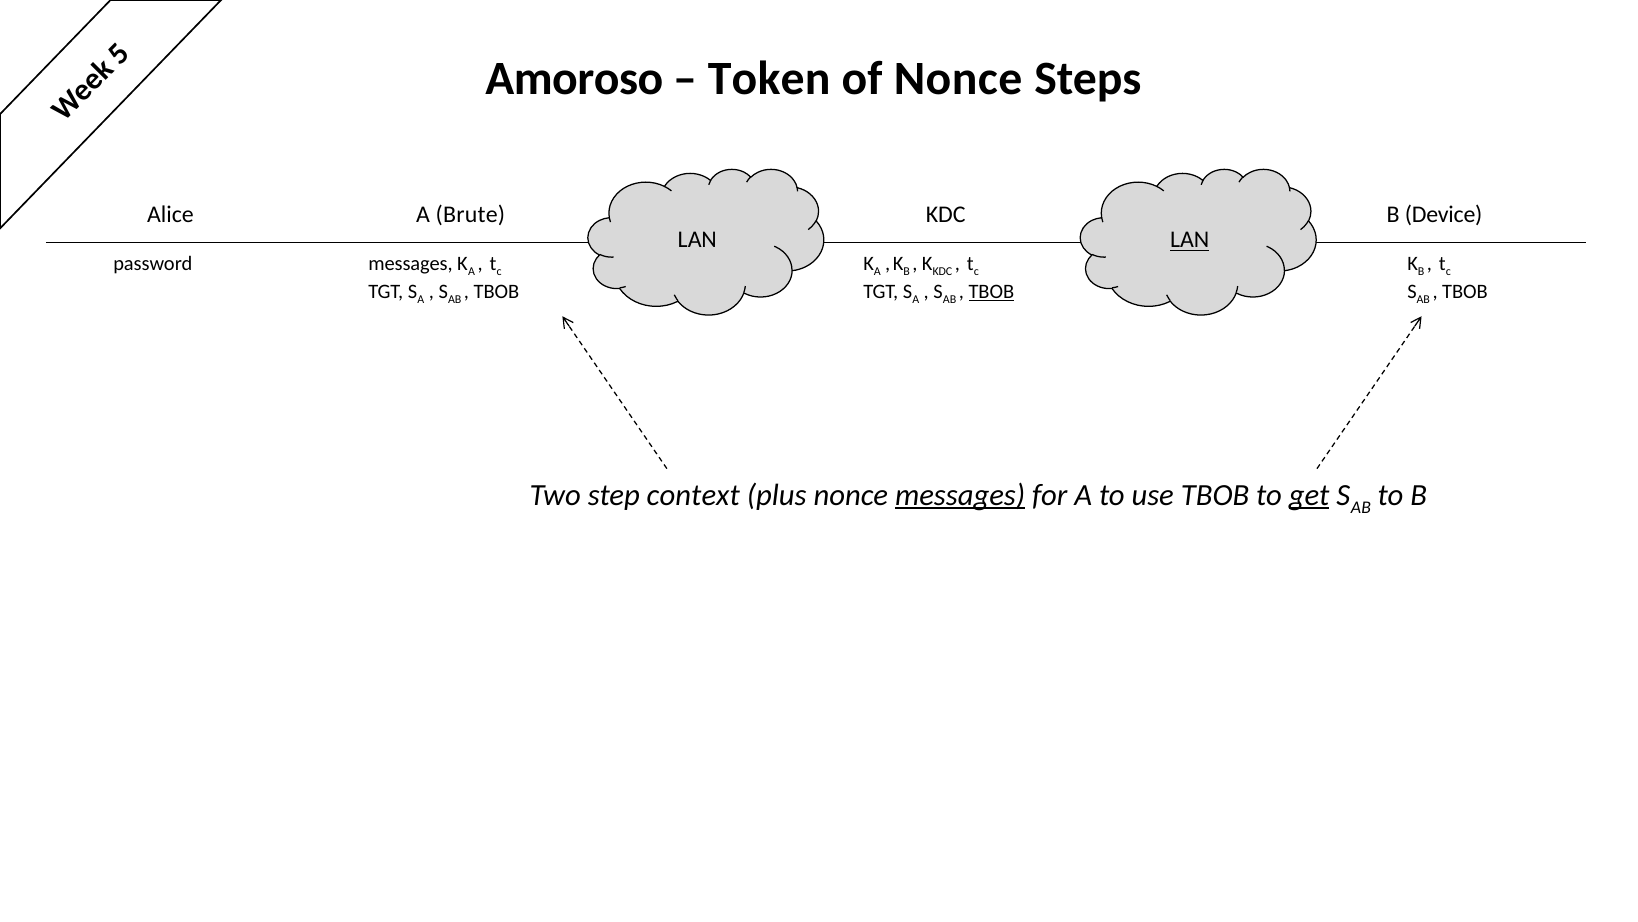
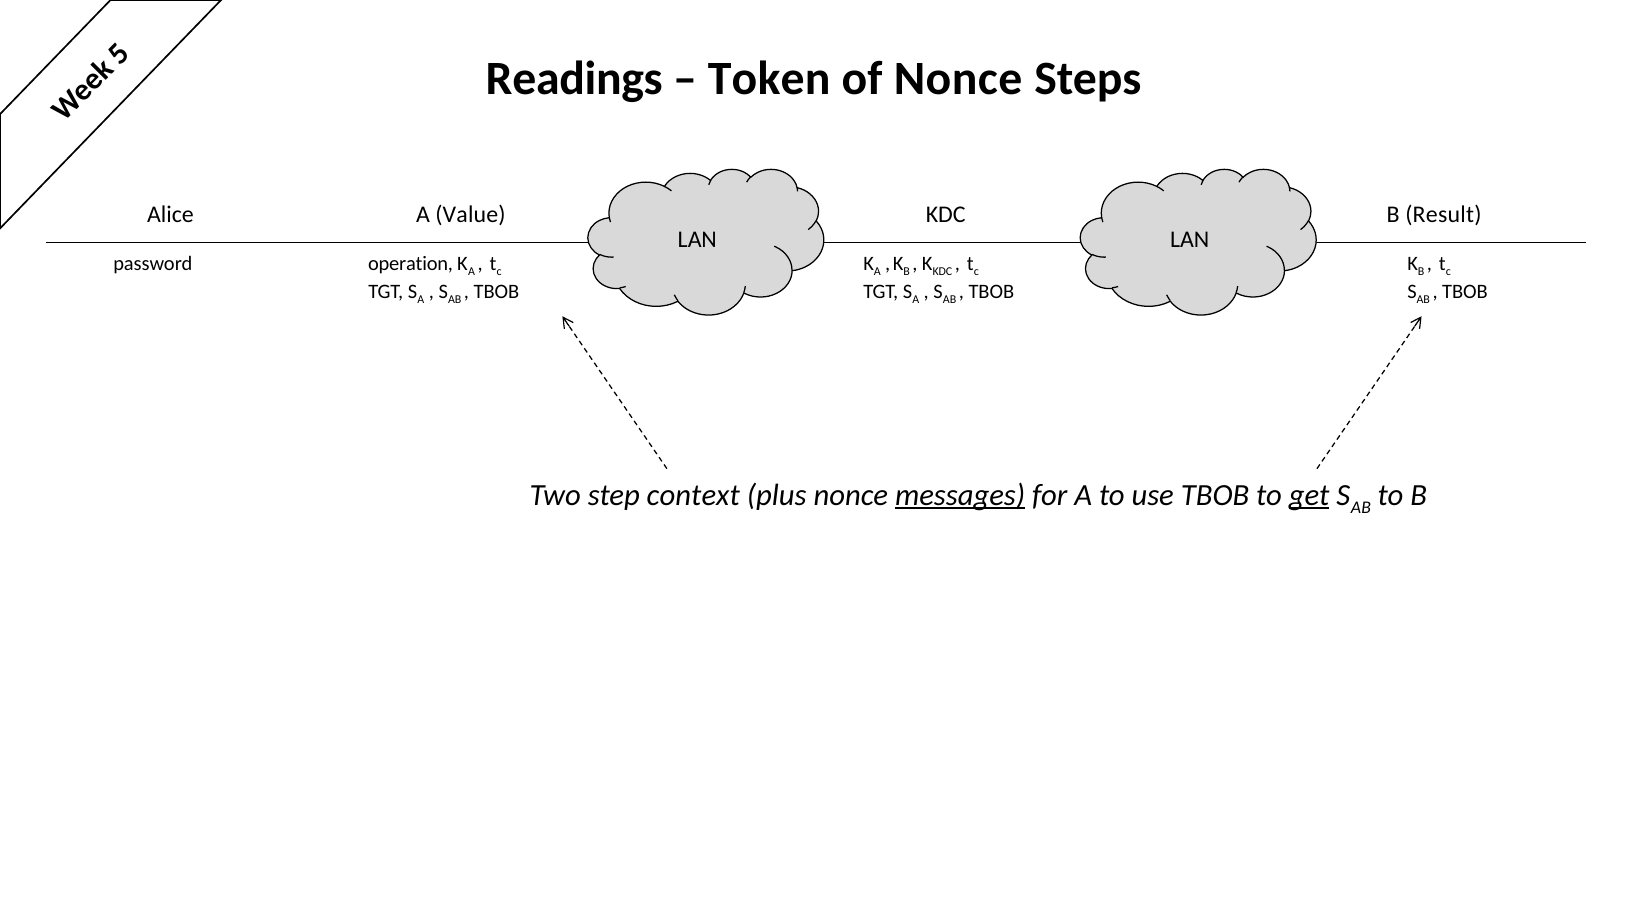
Amoroso: Amoroso -> Readings
Brute: Brute -> Value
Device: Device -> Result
LAN at (1190, 240) underline: present -> none
password messages: messages -> operation
TBOB at (991, 292) underline: present -> none
